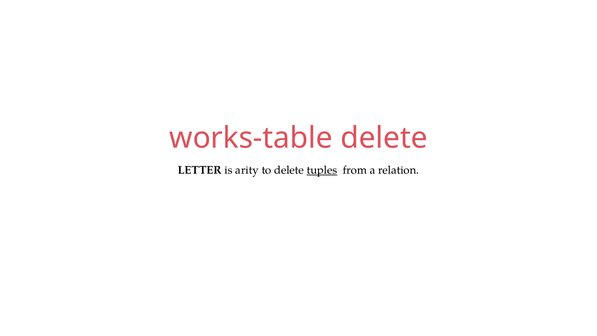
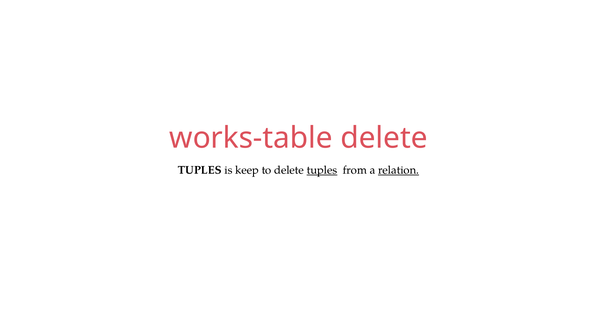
LETTER at (200, 170): LETTER -> TUPLES
arity: arity -> keep
relation underline: none -> present
